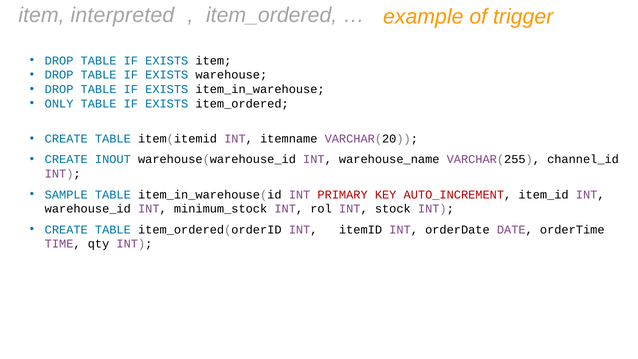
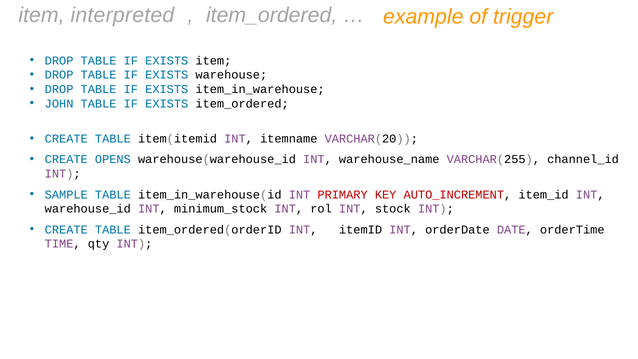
ONLY: ONLY -> JOHN
INOUT: INOUT -> OPENS
